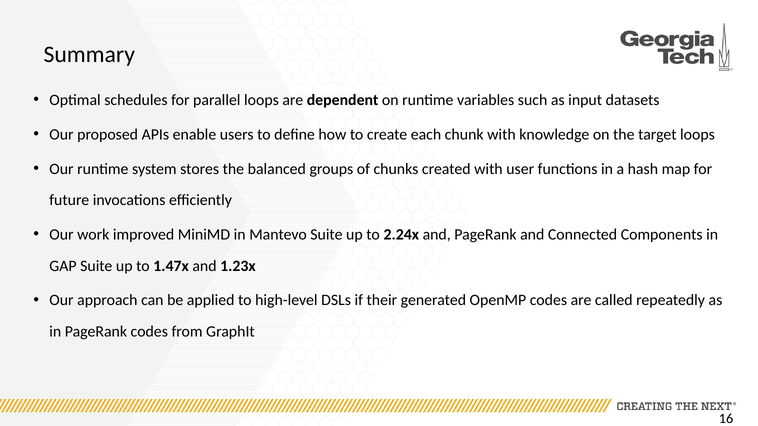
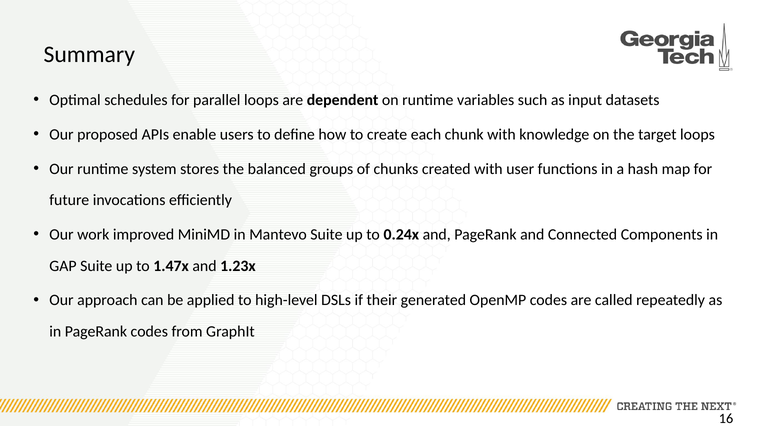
2.24x: 2.24x -> 0.24x
